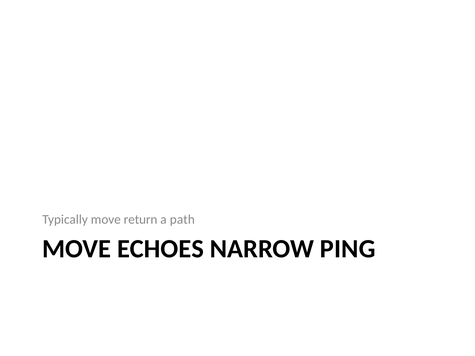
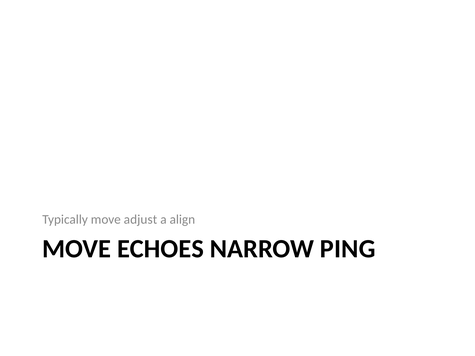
return: return -> adjust
path: path -> align
